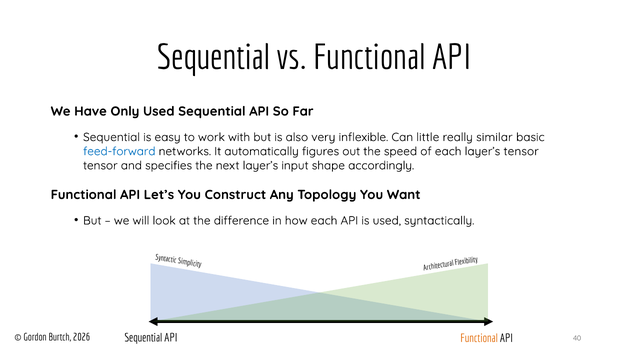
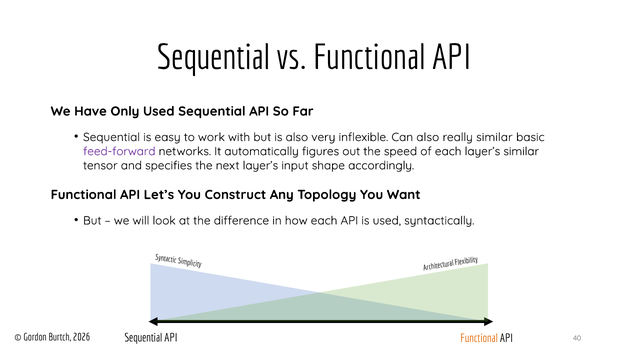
Can little: little -> also
feed-forward colour: blue -> purple
layer’s tensor: tensor -> similar
